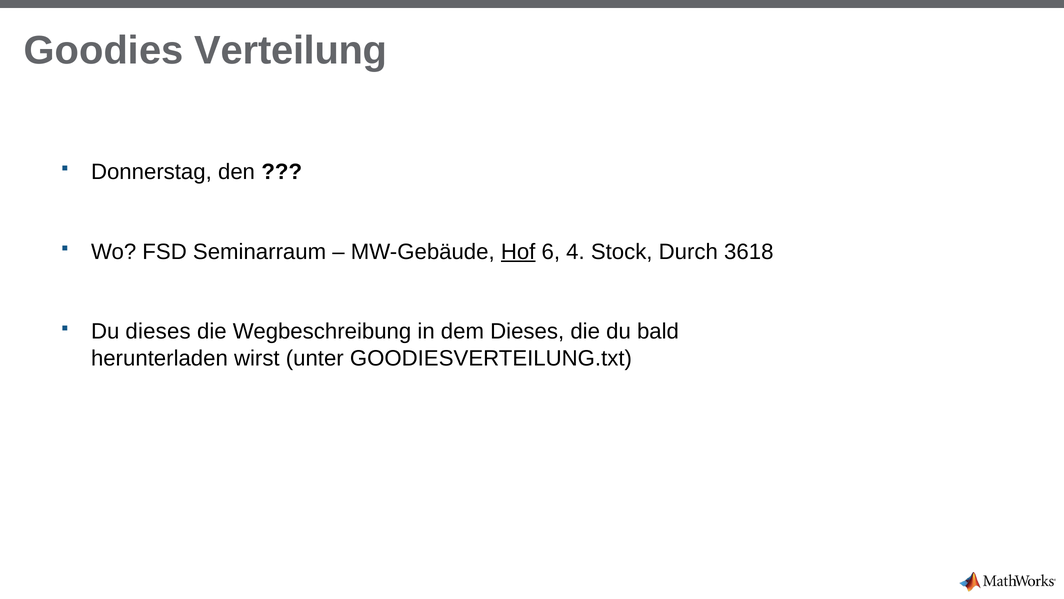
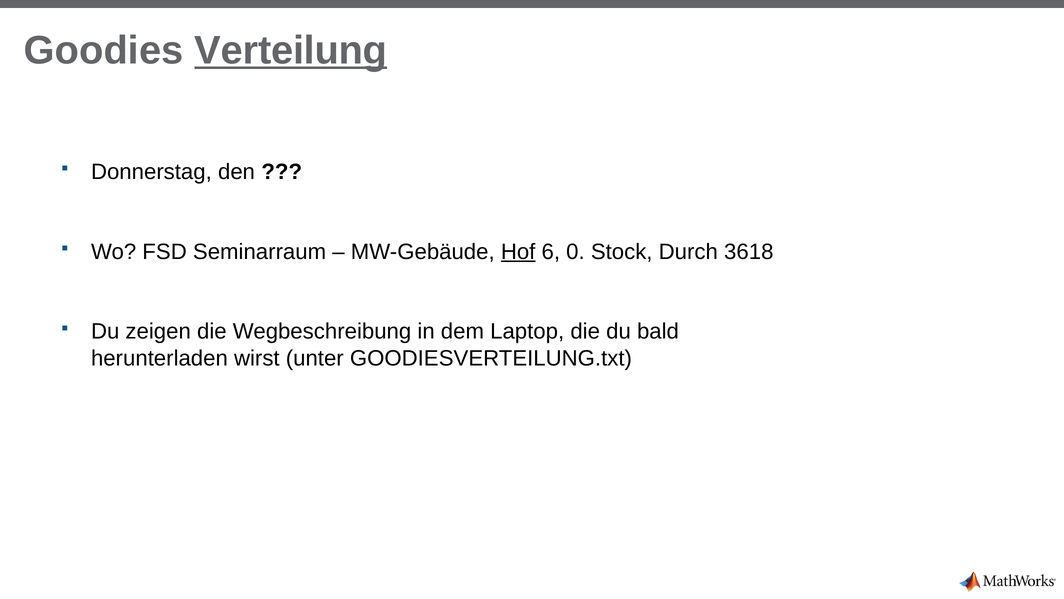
Verteilung underline: none -> present
4: 4 -> 0
Du dieses: dieses -> zeigen
dem Dieses: Dieses -> Laptop
